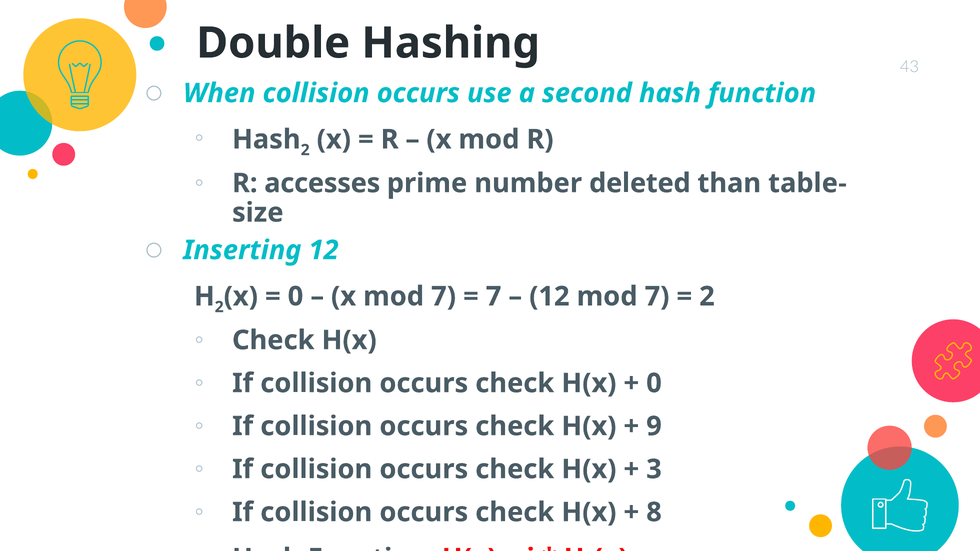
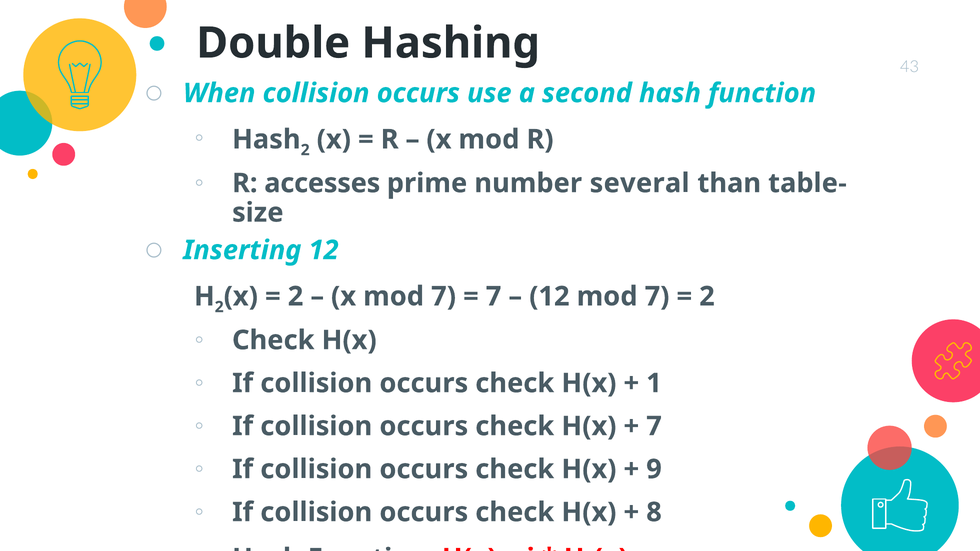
deleted: deleted -> several
0 at (296, 297): 0 -> 2
0 at (654, 383): 0 -> 1
9 at (654, 426): 9 -> 7
3: 3 -> 9
